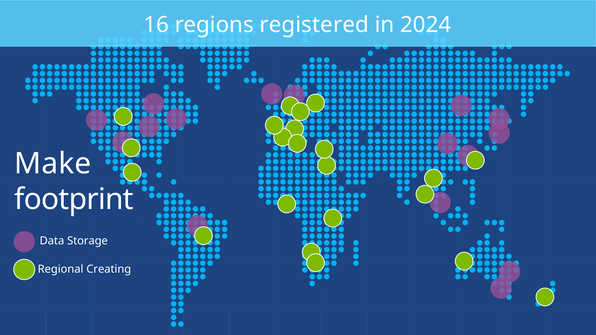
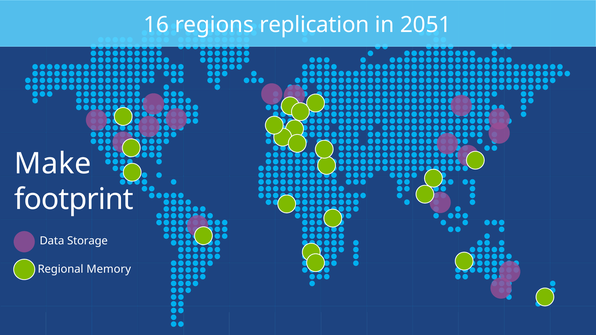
registered: registered -> replication
2024: 2024 -> 2051
Creating: Creating -> Memory
